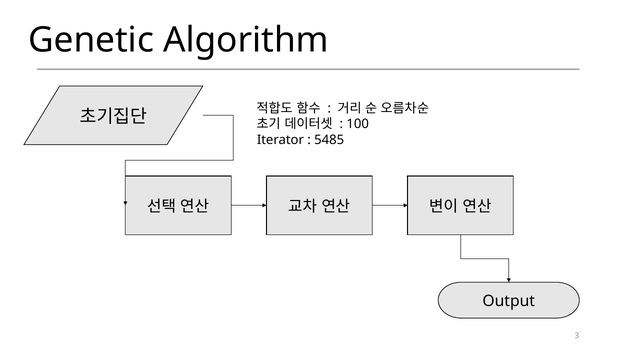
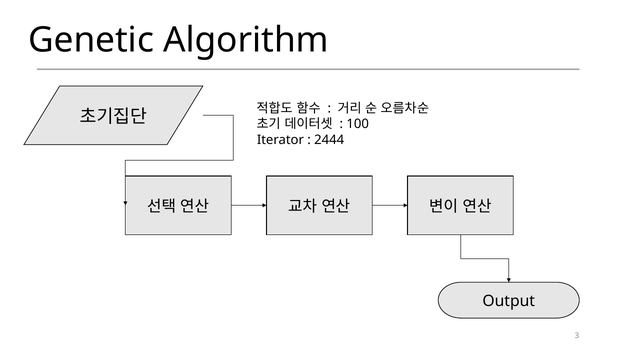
5485: 5485 -> 2444
